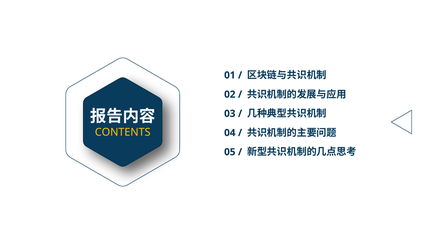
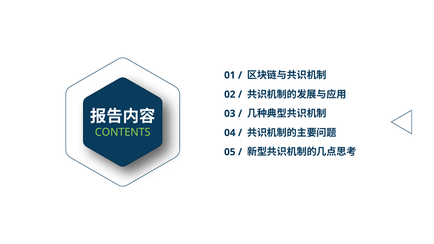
CONTENTS colour: yellow -> light green
